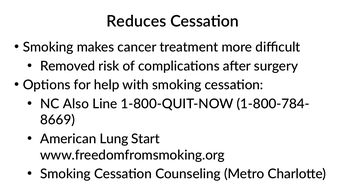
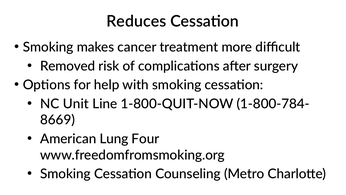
Also: Also -> Unit
Start: Start -> Four
